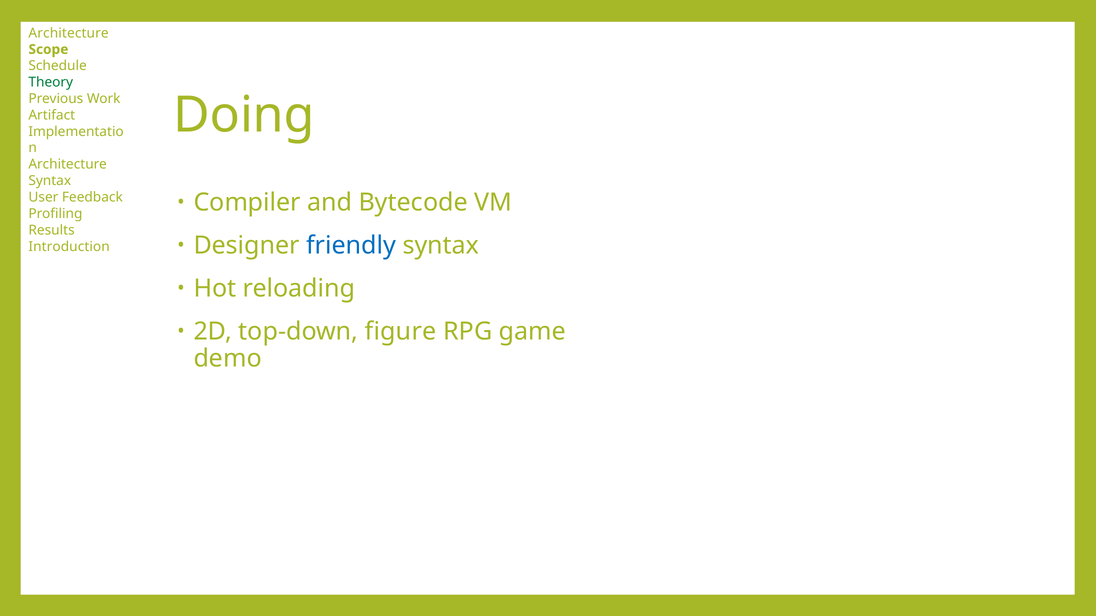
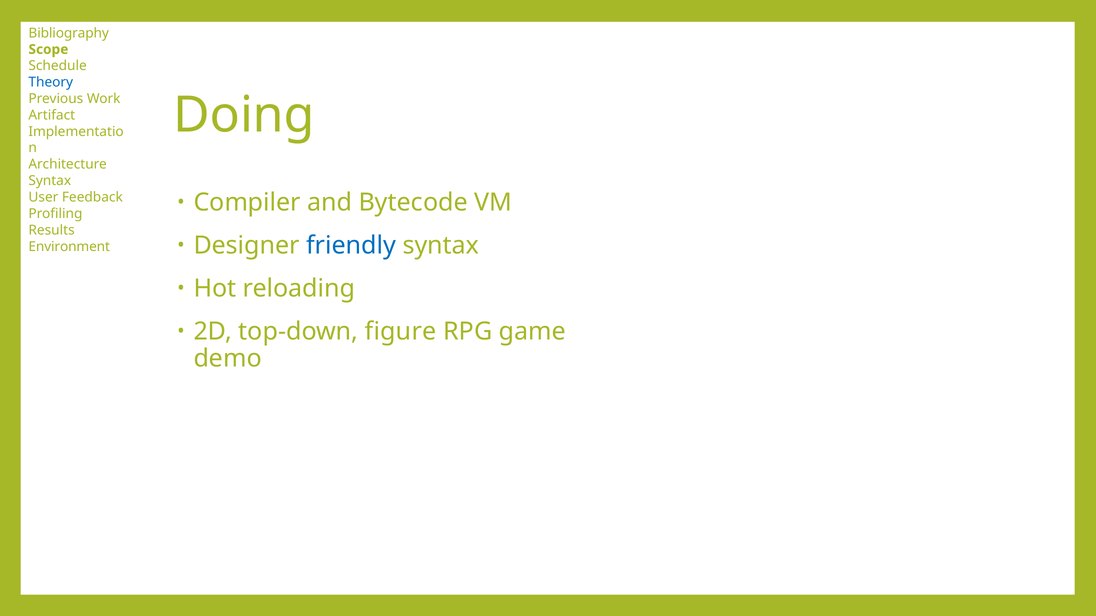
Architecture at (69, 33): Architecture -> Bibliography
Theory colour: green -> blue
Introduction: Introduction -> Environment
